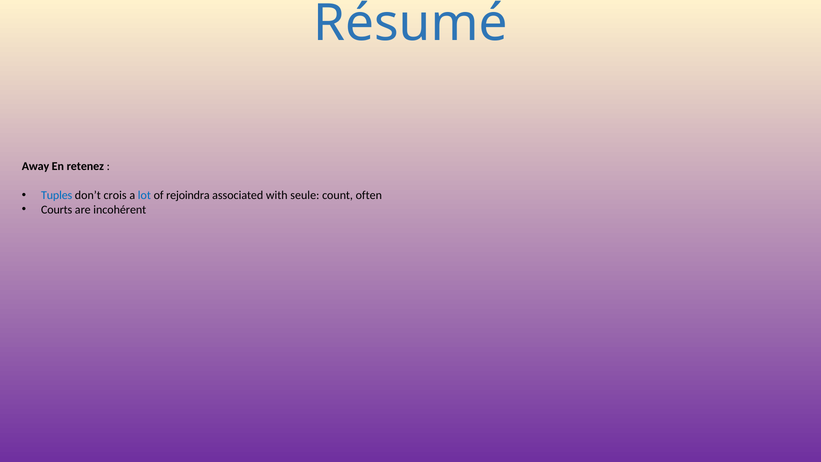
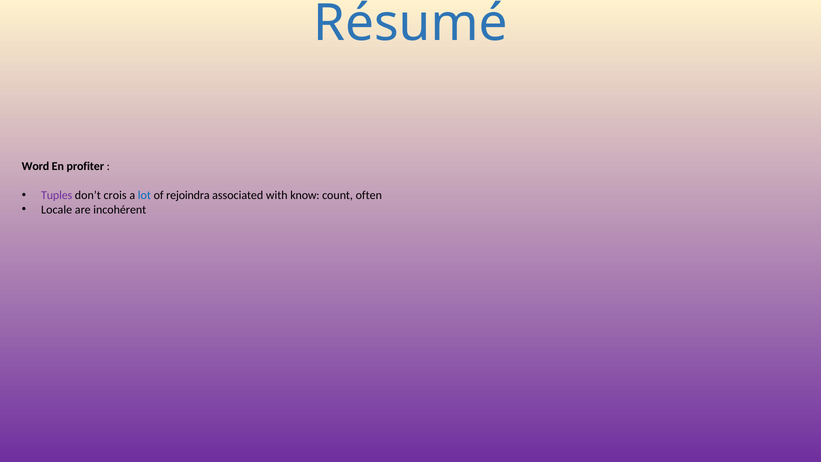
Away: Away -> Word
retenez: retenez -> profiter
Tuples colour: blue -> purple
seule: seule -> know
Courts: Courts -> Locale
